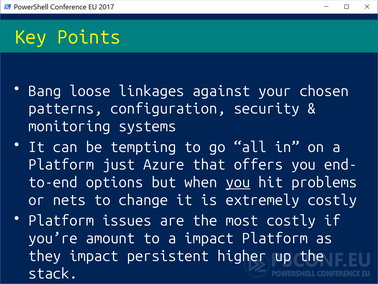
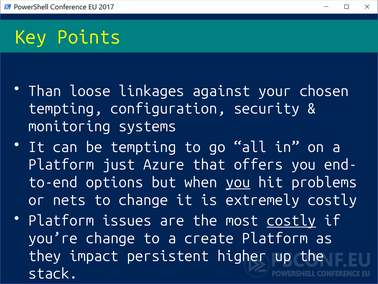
Bang: Bang -> Than
patterns at (65, 109): patterns -> tempting
costly at (291, 220) underline: none -> present
you’re amount: amount -> change
a impact: impact -> create
